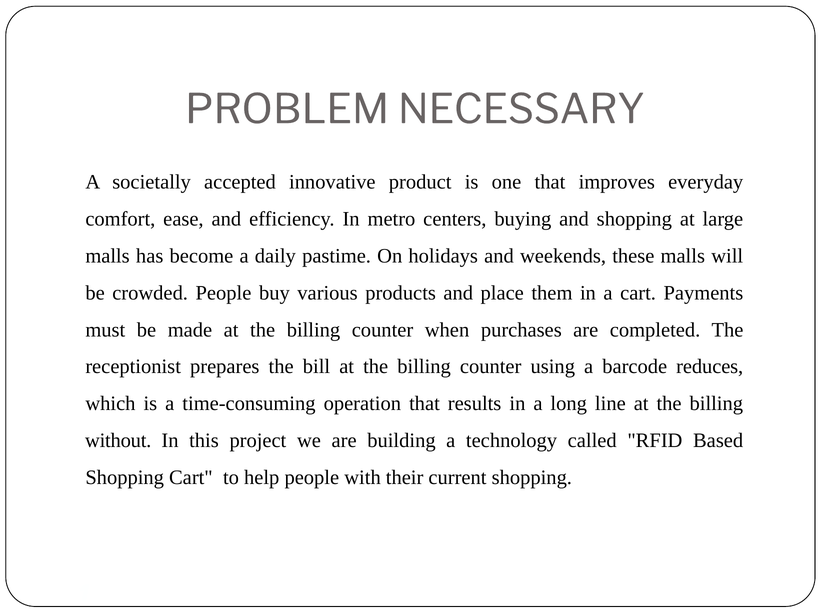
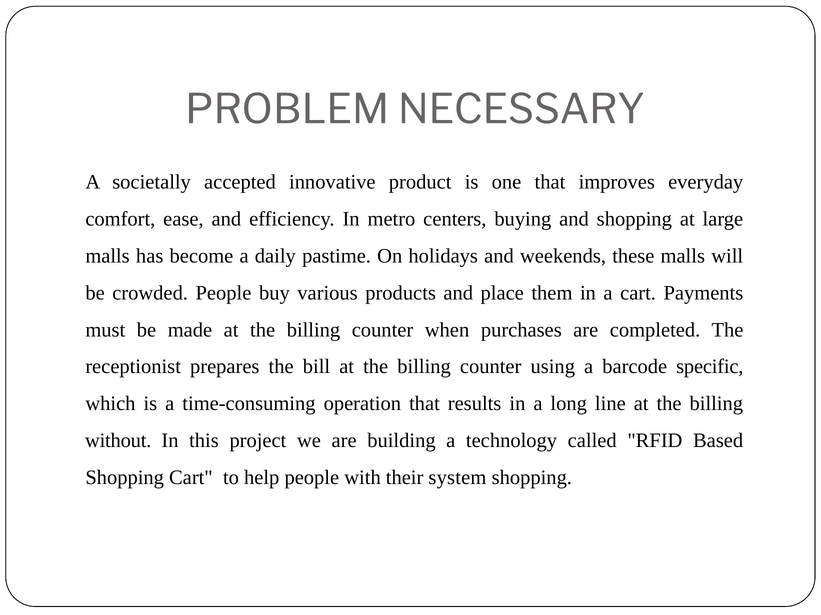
reduces: reduces -> specific
current: current -> system
